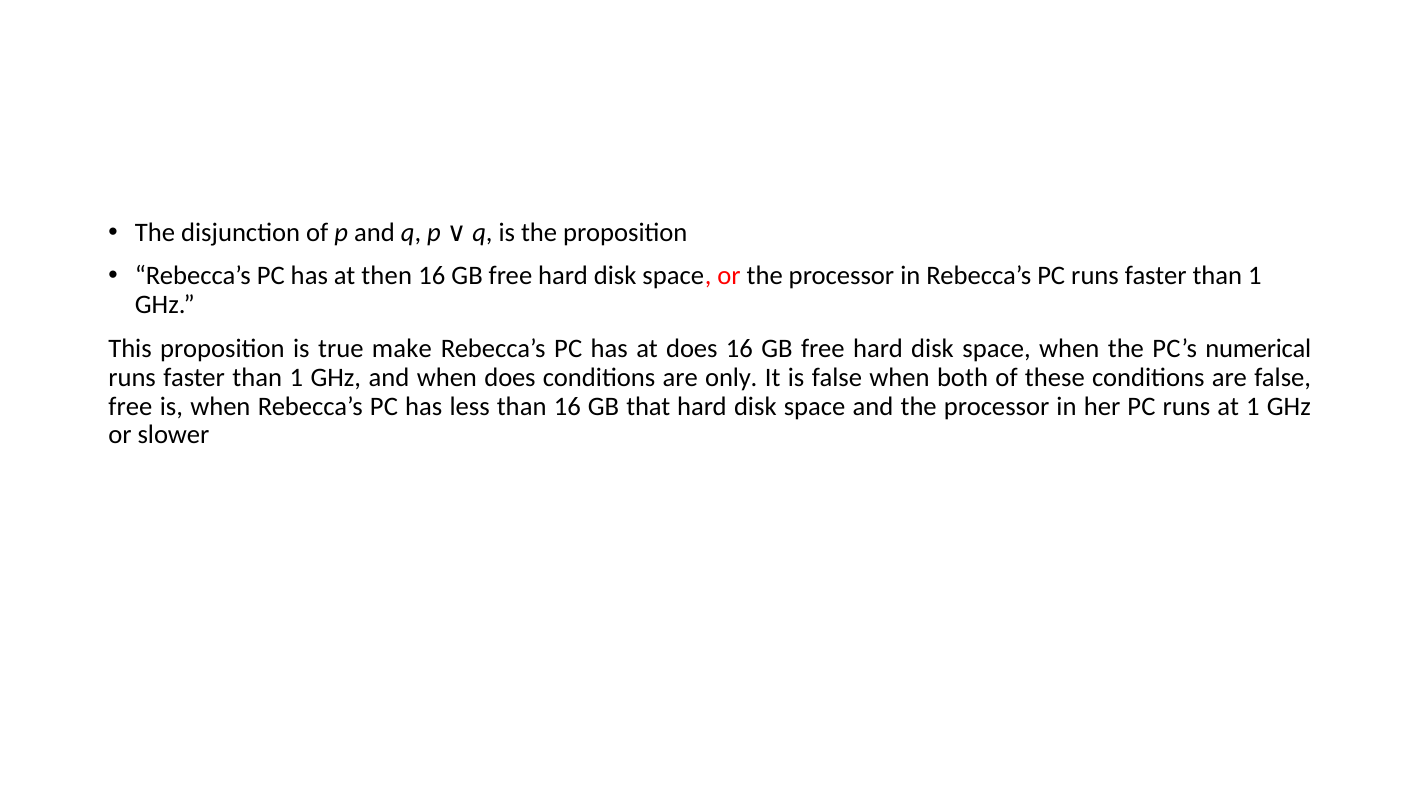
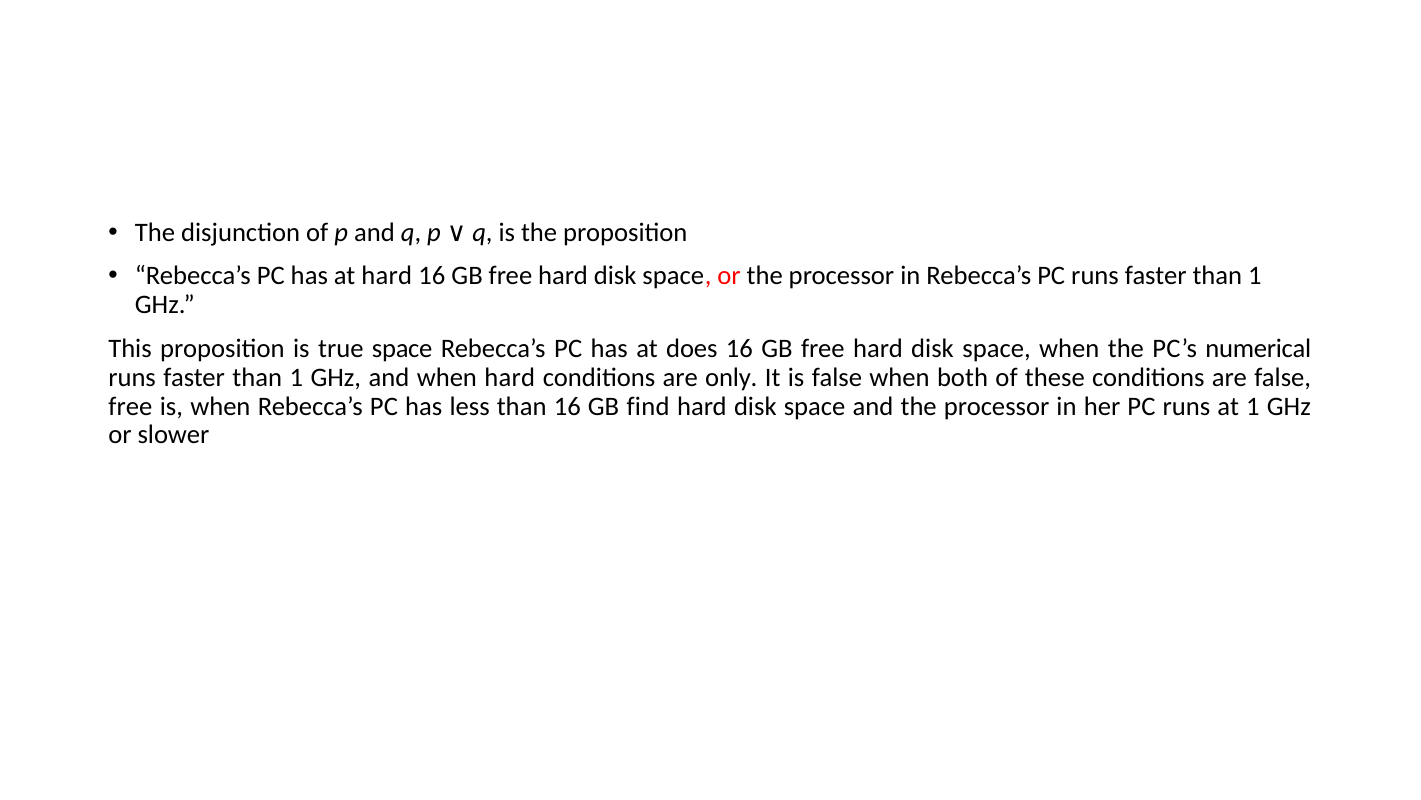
at then: then -> hard
true make: make -> space
when does: does -> hard
that: that -> find
